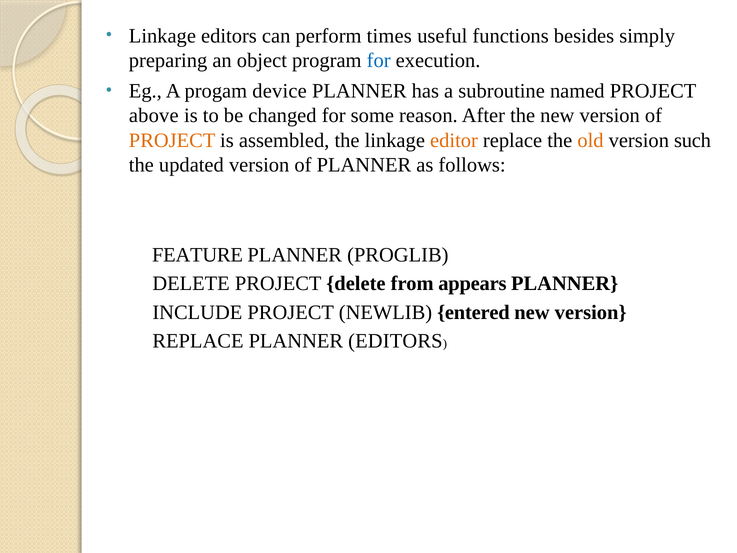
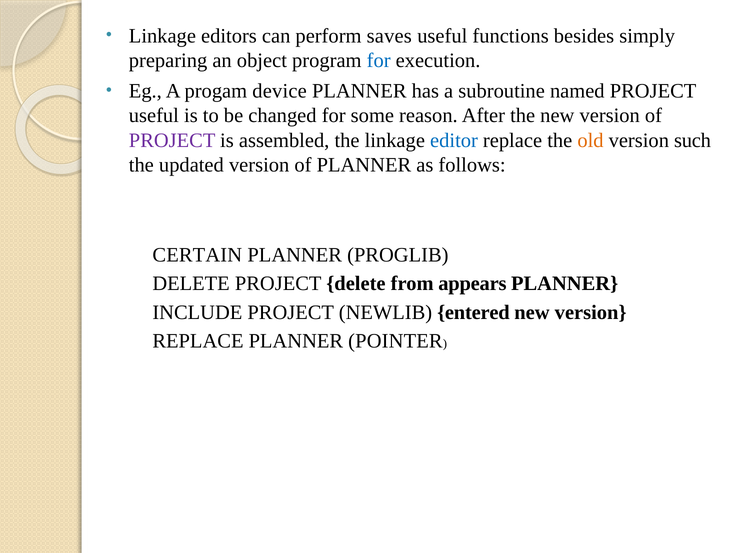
times: times -> saves
above at (154, 116): above -> useful
PROJECT at (172, 140) colour: orange -> purple
editor colour: orange -> blue
FEATURE: FEATURE -> CERTAIN
PLANNER EDITORS: EDITORS -> POINTER
